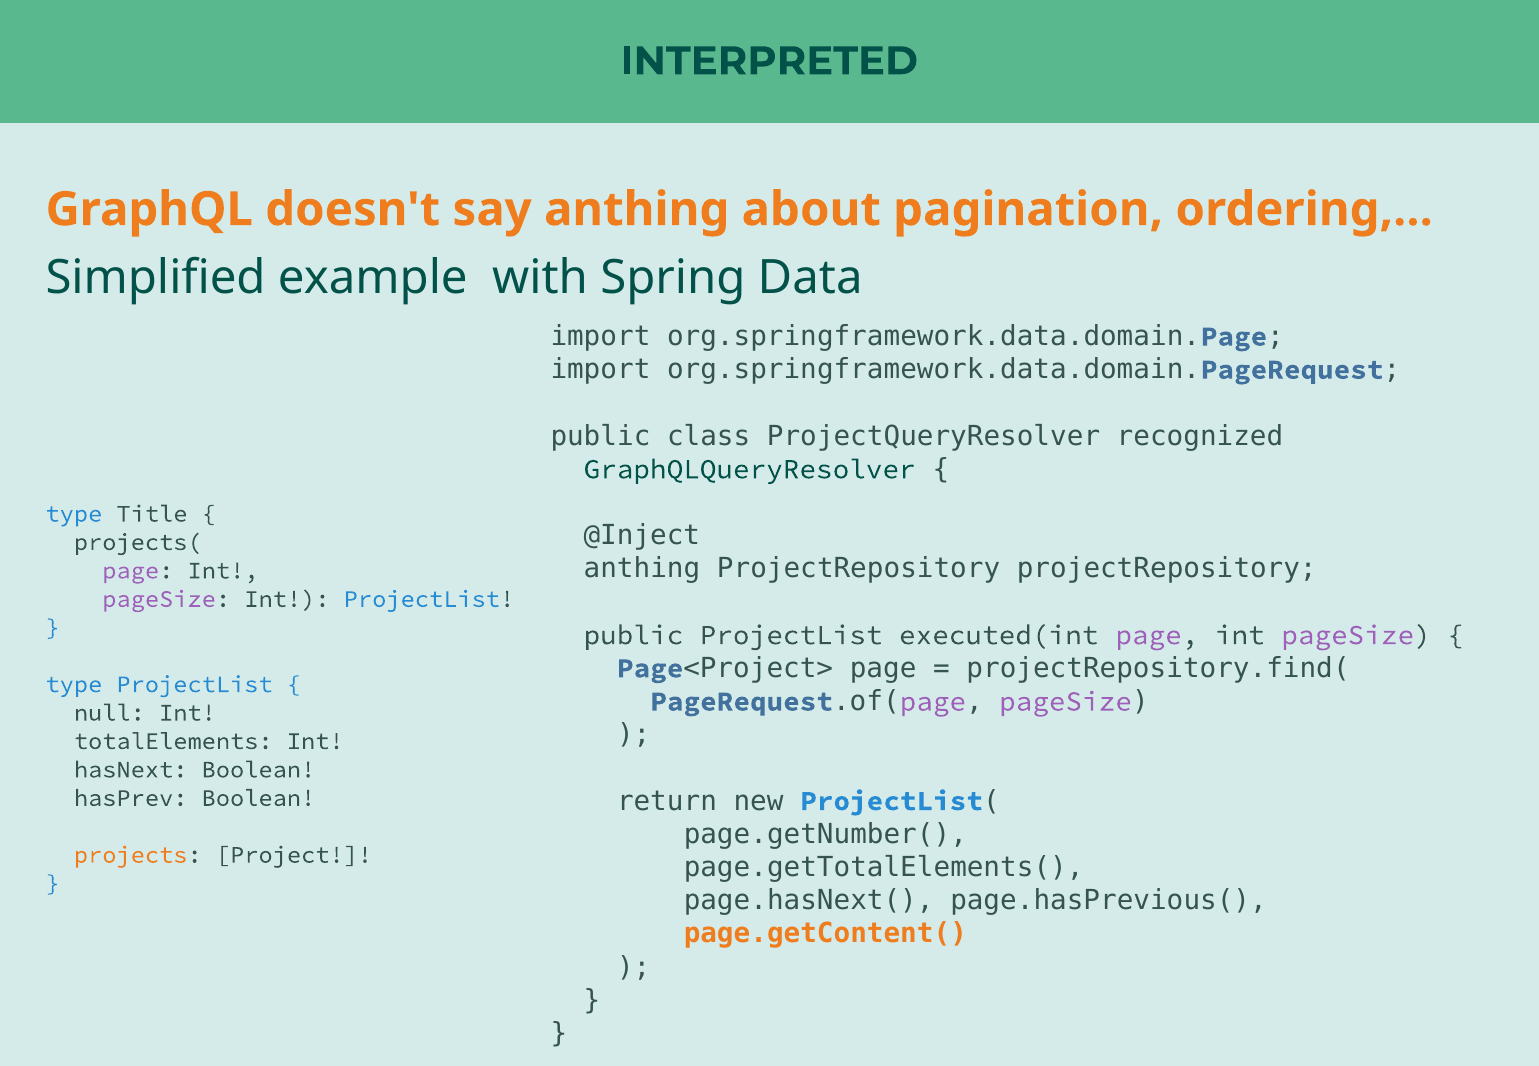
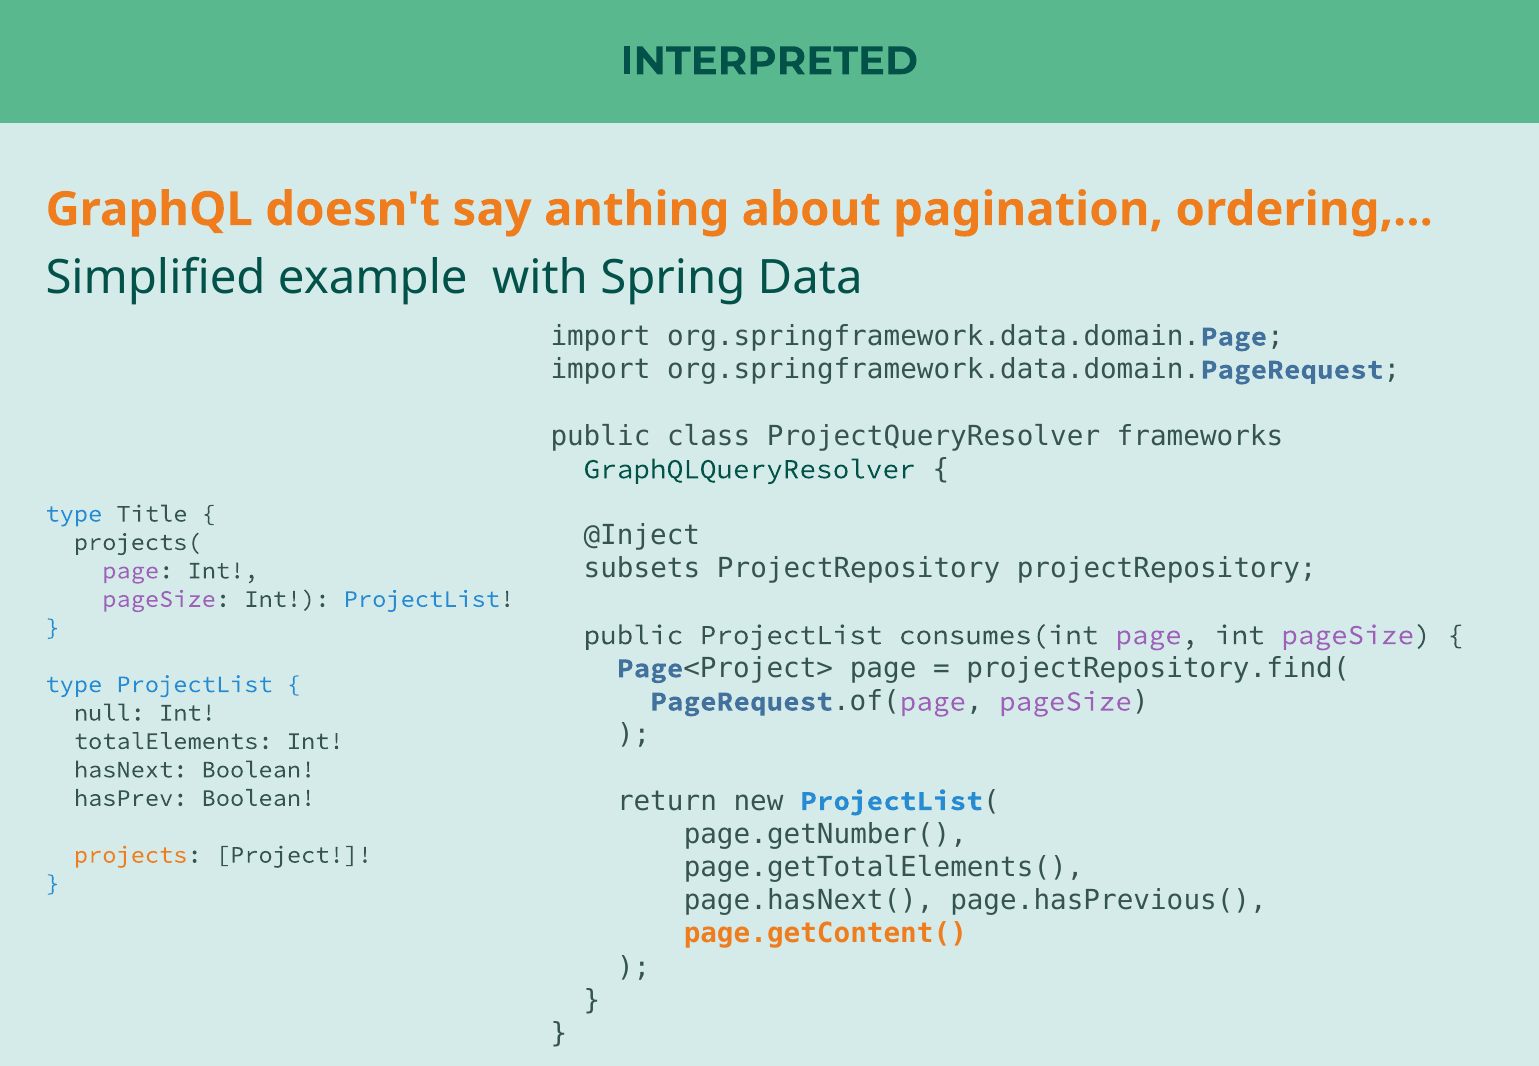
recognized: recognized -> frameworks
anthing at (642, 568): anthing -> subsets
executed(int: executed(int -> consumes(int
